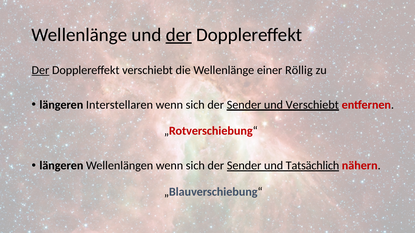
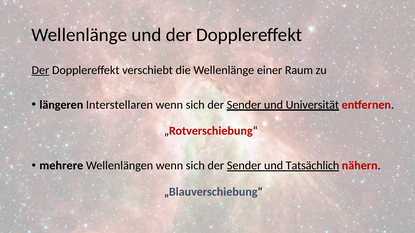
der at (179, 35) underline: present -> none
Röllig: Röllig -> Raum
und Verschiebt: Verschiebt -> Universität
längeren at (61, 166): längeren -> mehrere
